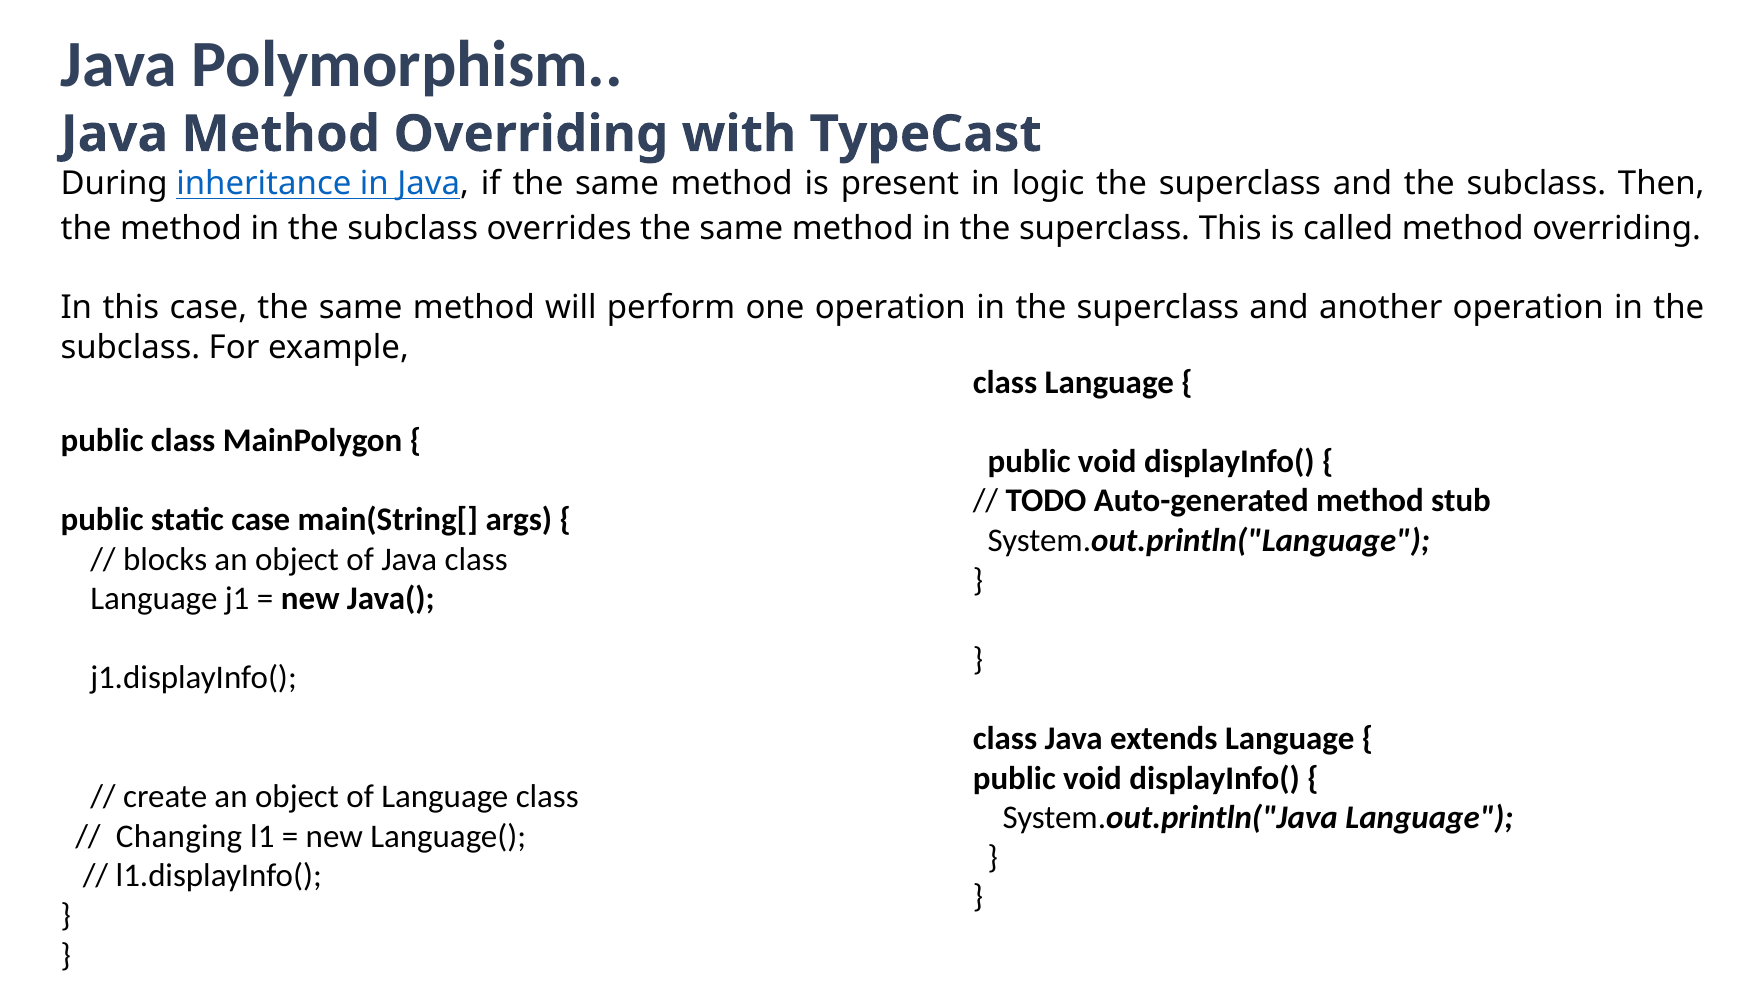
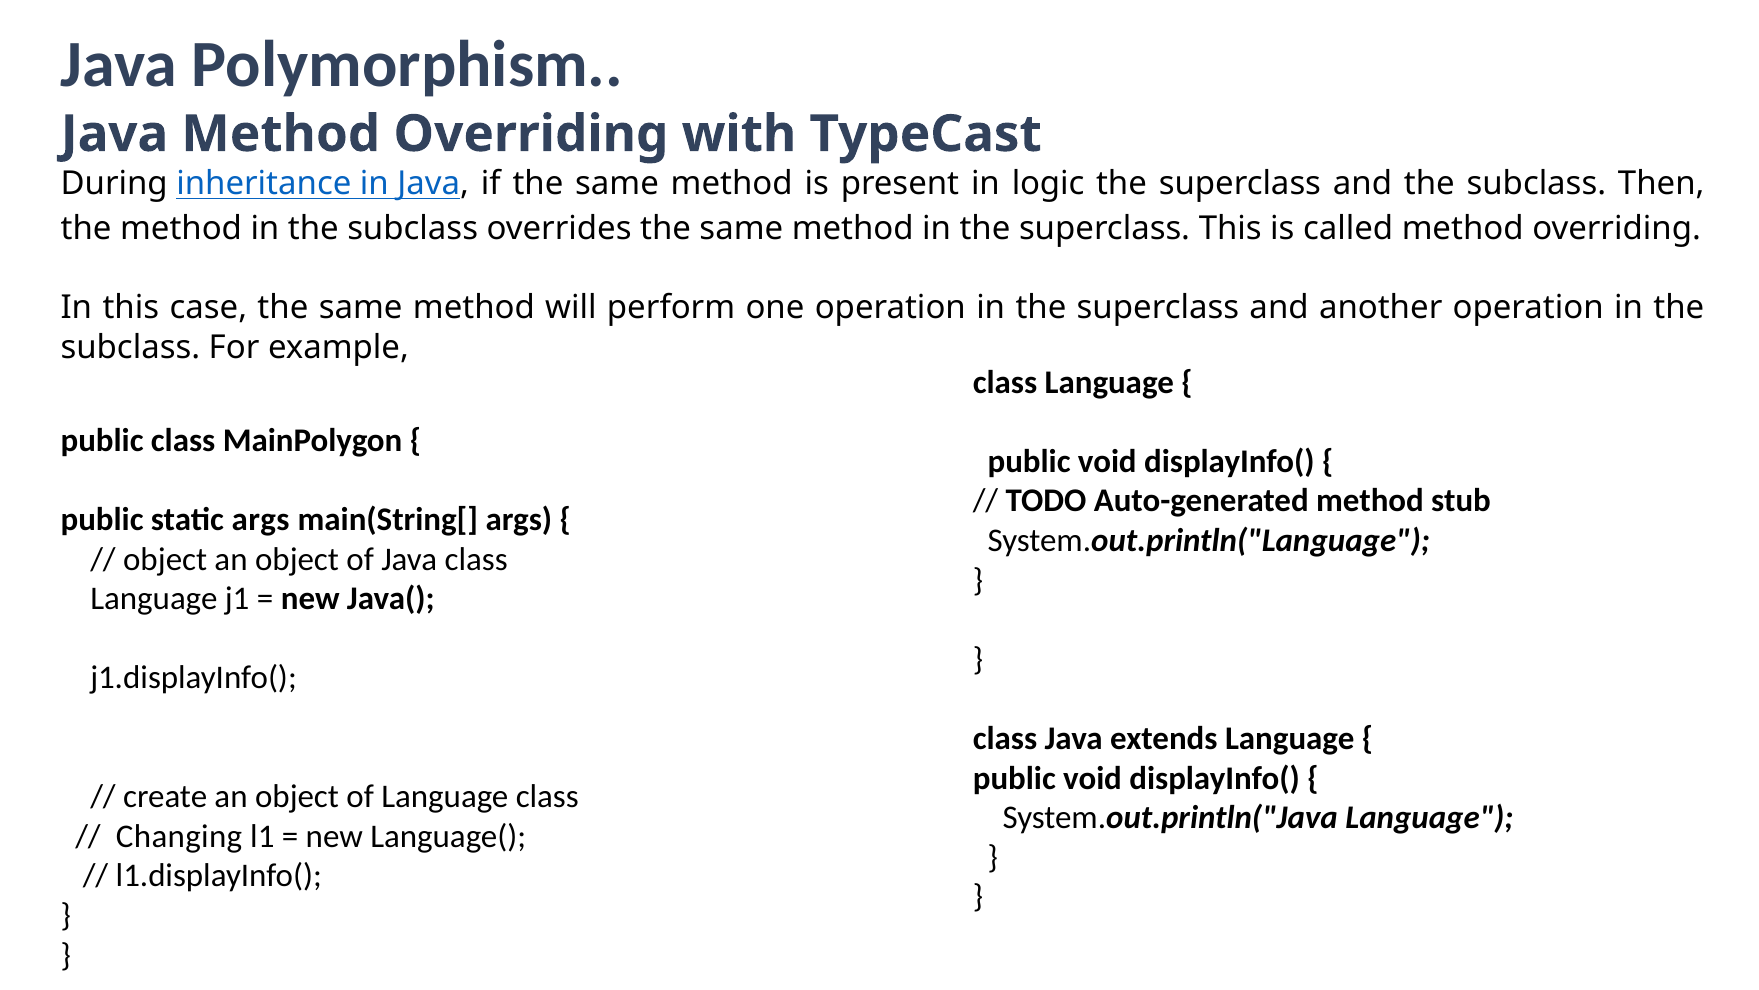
static case: case -> args
blocks at (165, 559): blocks -> object
